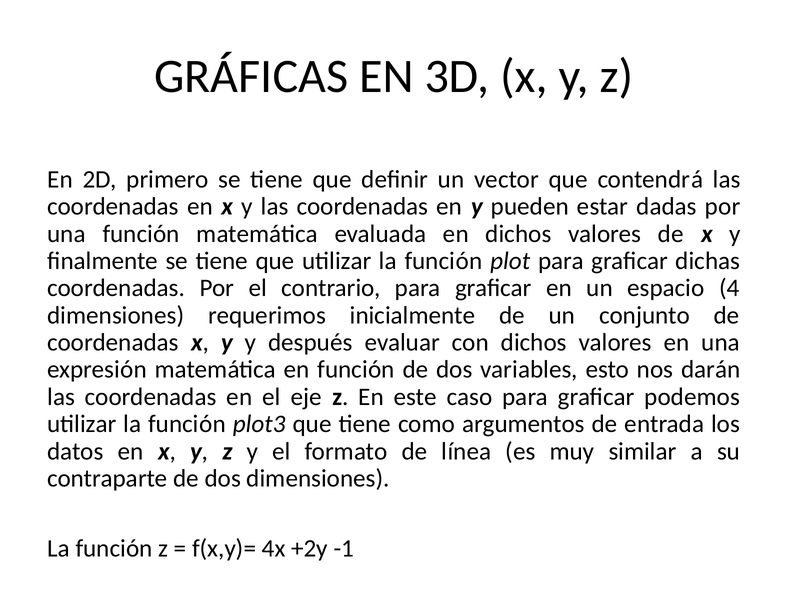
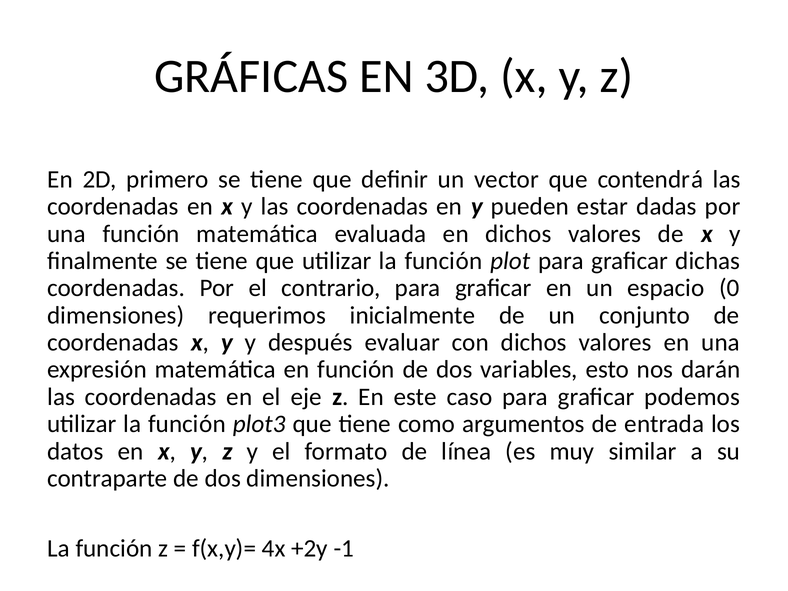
4: 4 -> 0
